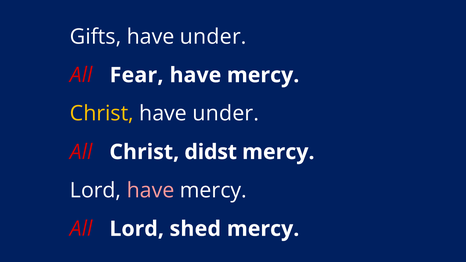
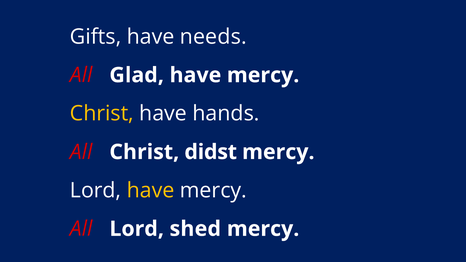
under at (213, 37): under -> needs
Fear: Fear -> Glad
under at (226, 114): under -> hands
have at (151, 191) colour: pink -> yellow
